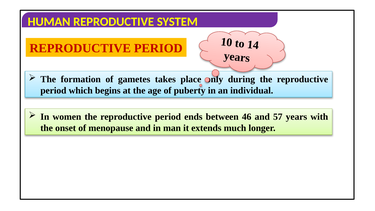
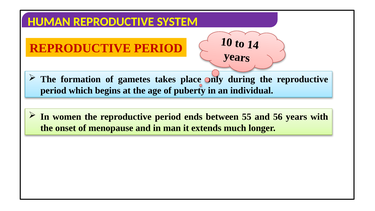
46: 46 -> 55
57: 57 -> 56
